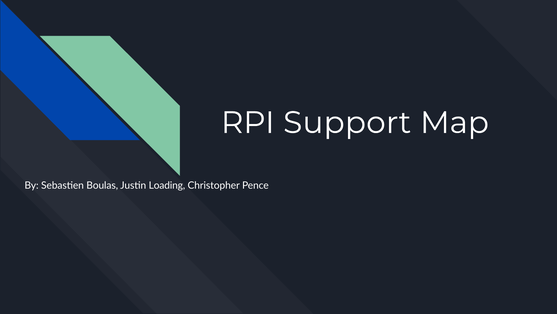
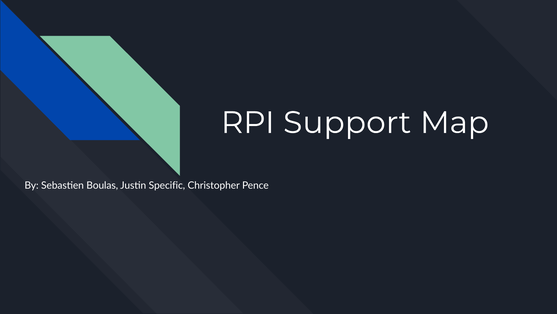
Loading: Loading -> Specific
